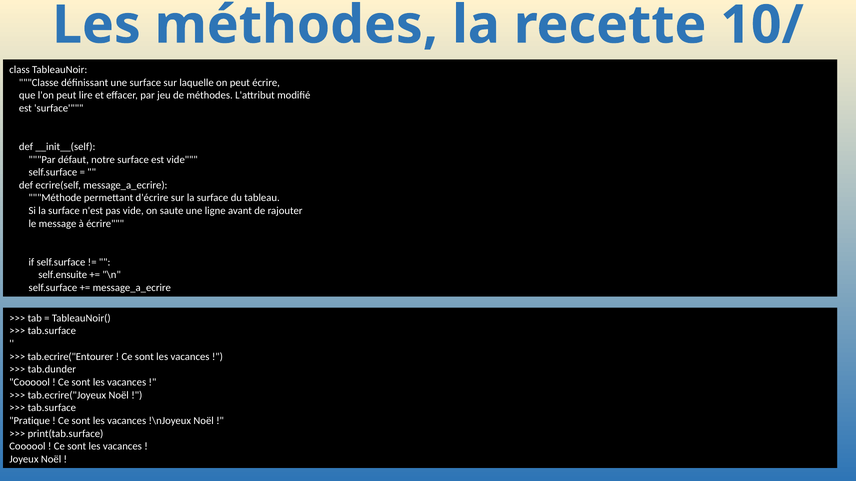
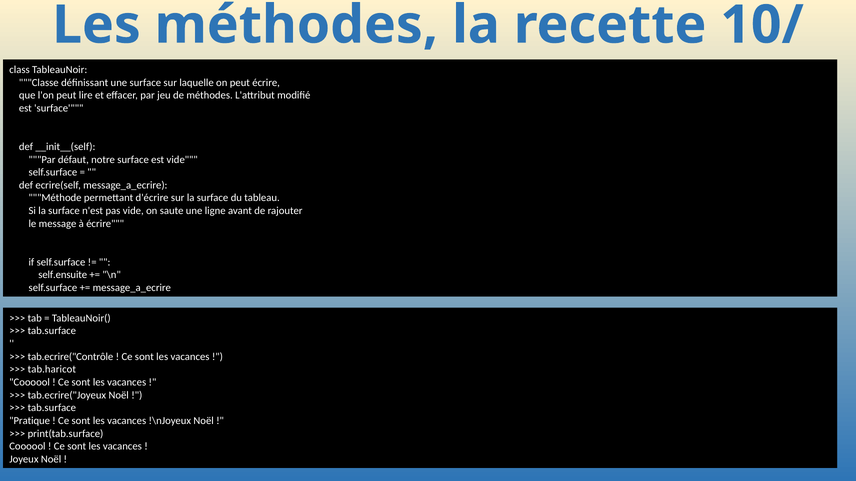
tab.ecrire("Entourer: tab.ecrire("Entourer -> tab.ecrire("Contrôle
tab.dunder: tab.dunder -> tab.haricot
